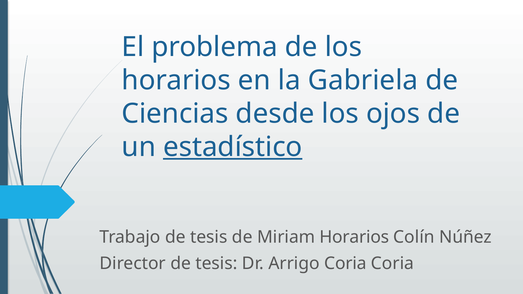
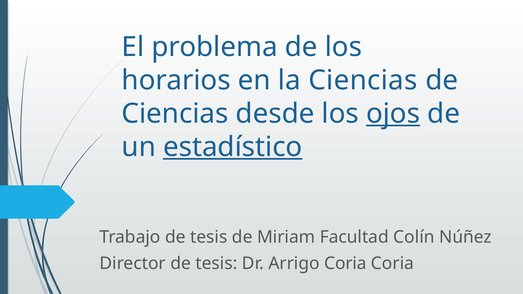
la Gabriela: Gabriela -> Ciencias
ojos underline: none -> present
Miriam Horarios: Horarios -> Facultad
